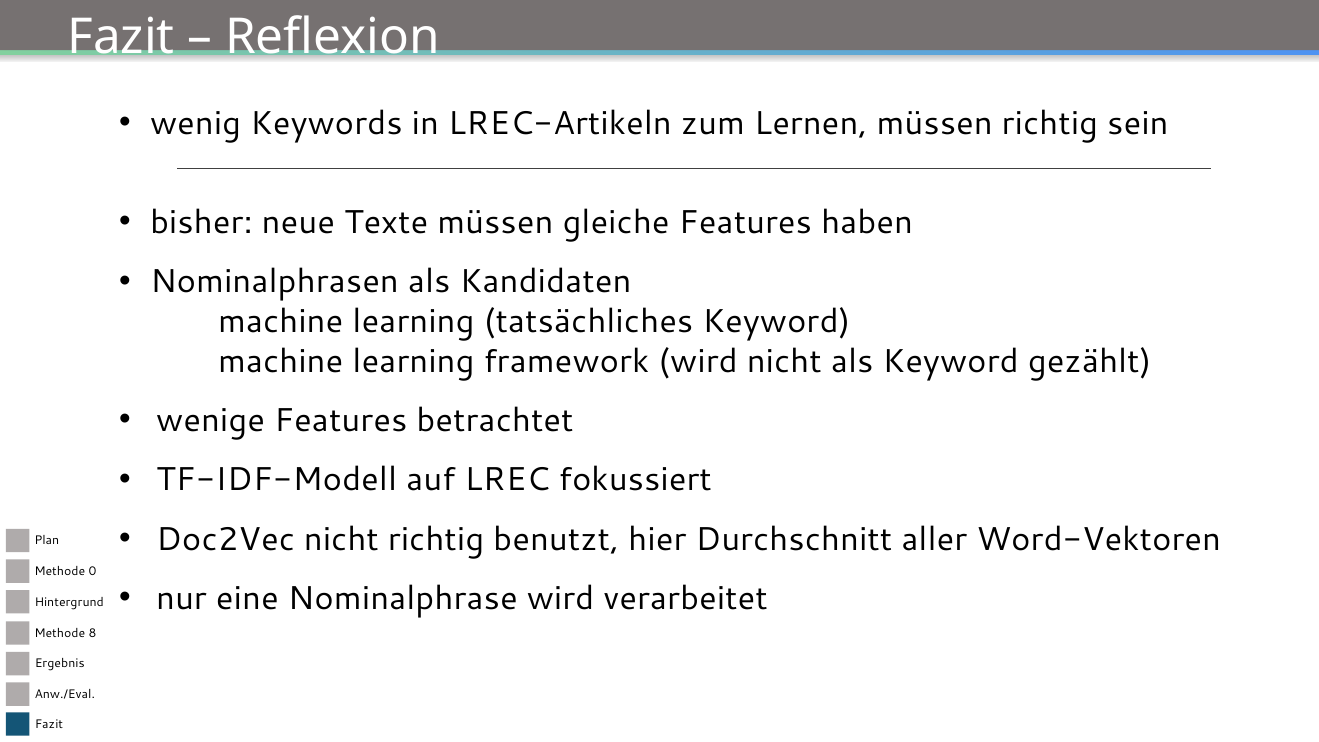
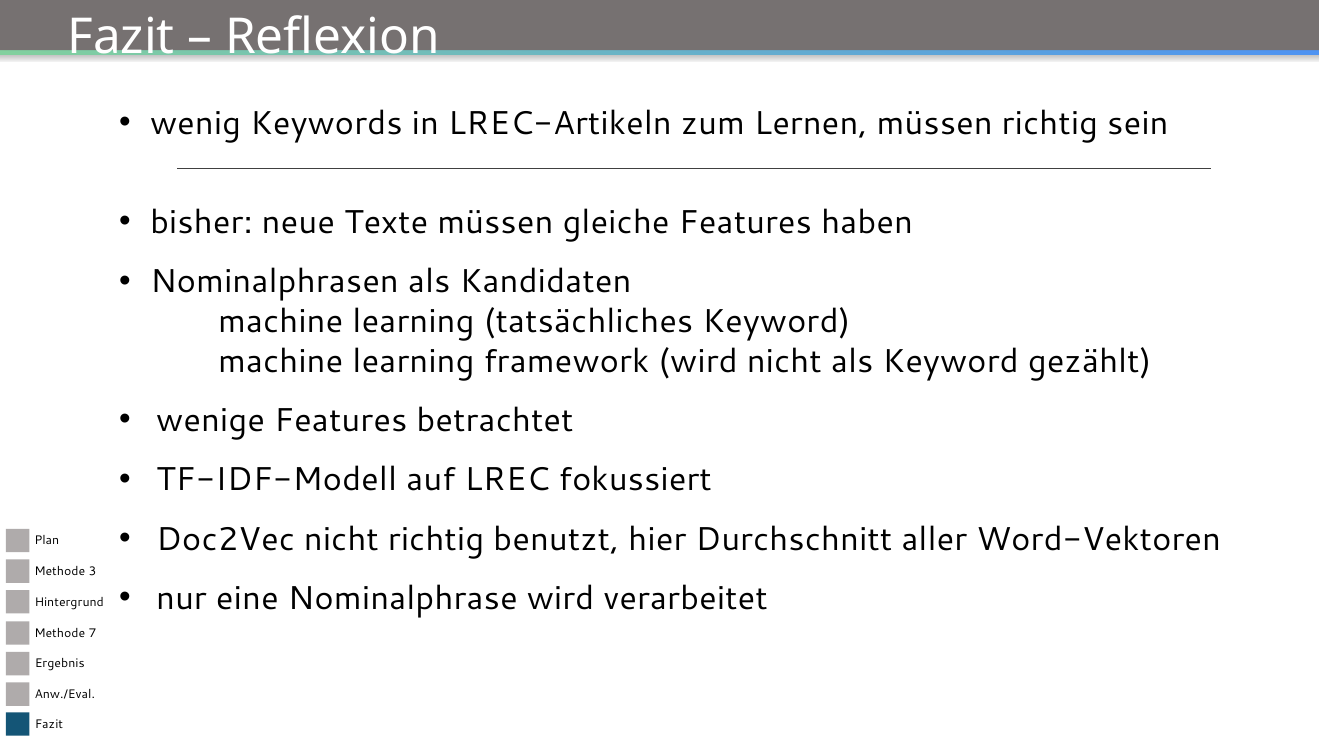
0: 0 -> 3
8: 8 -> 7
